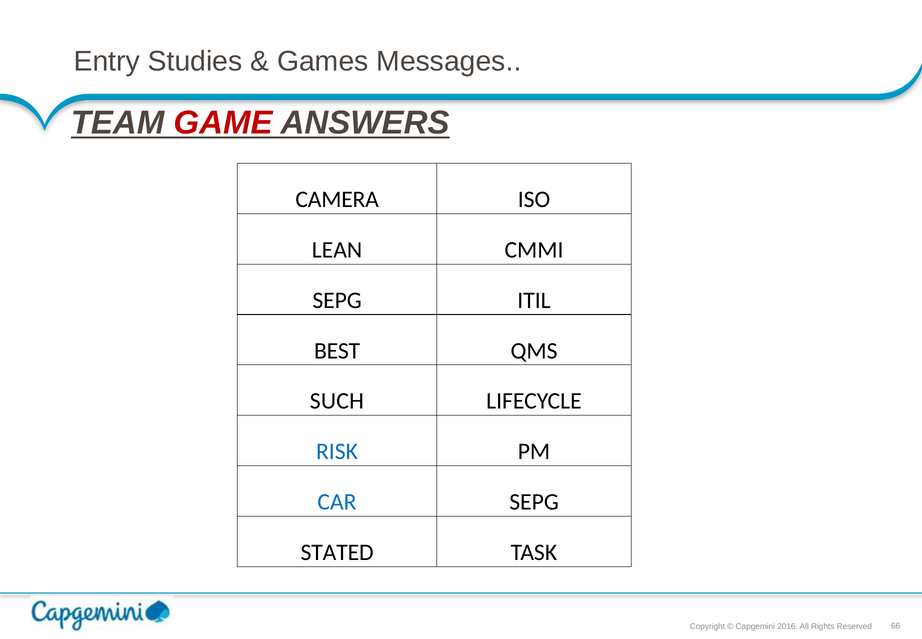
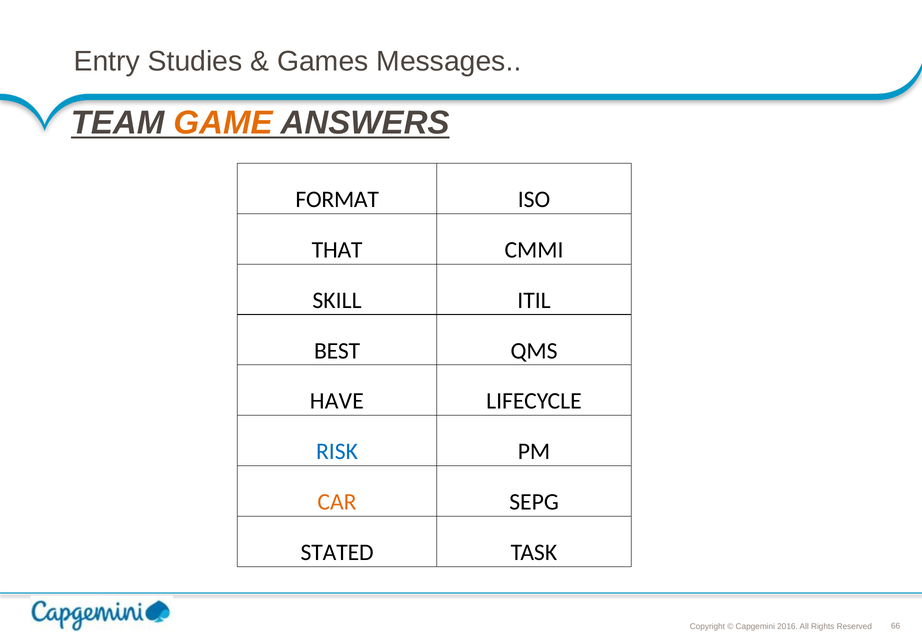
GAME colour: red -> orange
CAMERA: CAMERA -> FORMAT
LEAN: LEAN -> THAT
SEPG at (337, 300): SEPG -> SKILL
SUCH: SUCH -> HAVE
CAR colour: blue -> orange
